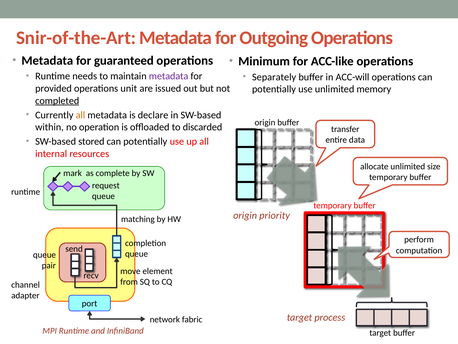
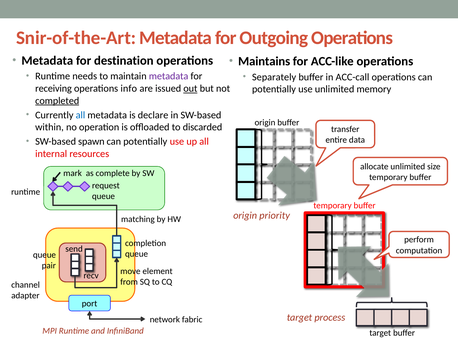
guaranteed: guaranteed -> destination
Minimum: Minimum -> Maintains
ACC-will: ACC-will -> ACC-call
provided: provided -> receiving
unit: unit -> info
out underline: none -> present
all at (80, 115) colour: orange -> blue
stored: stored -> spawn
